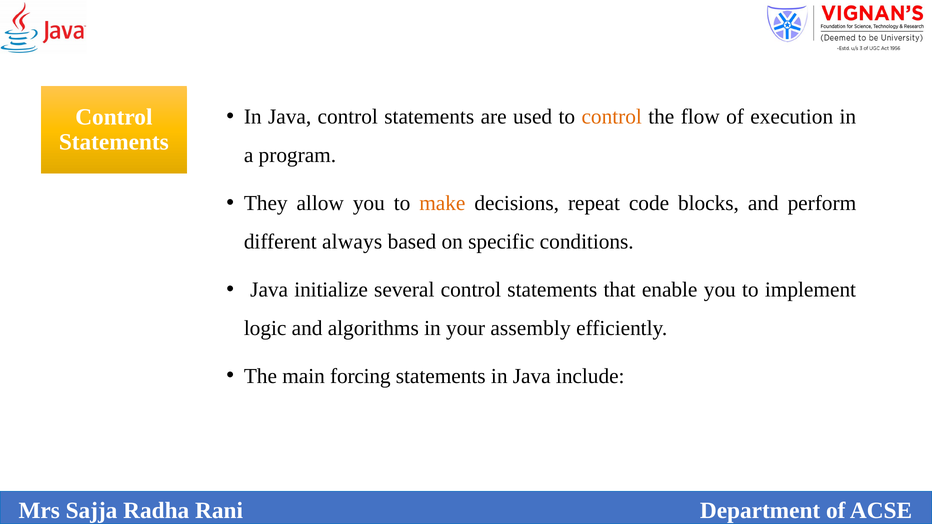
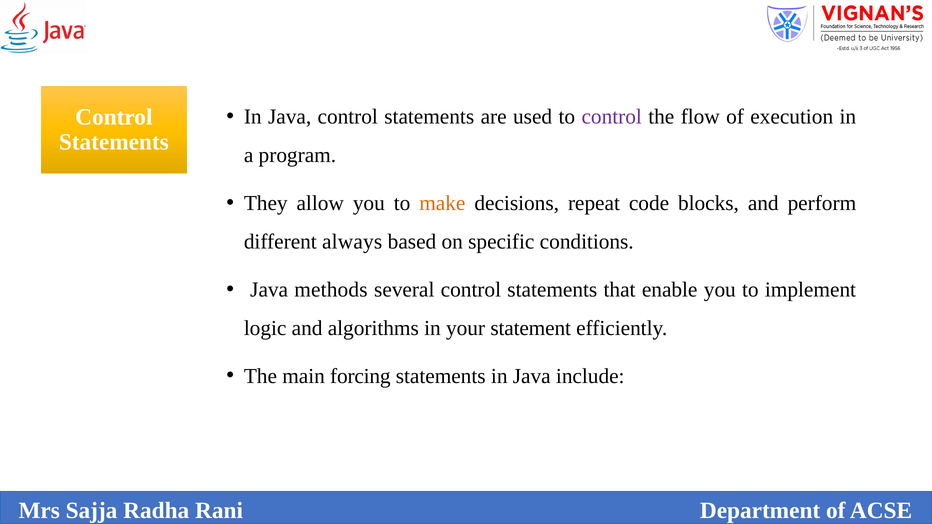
control at (612, 117) colour: orange -> purple
initialize: initialize -> methods
assembly: assembly -> statement
